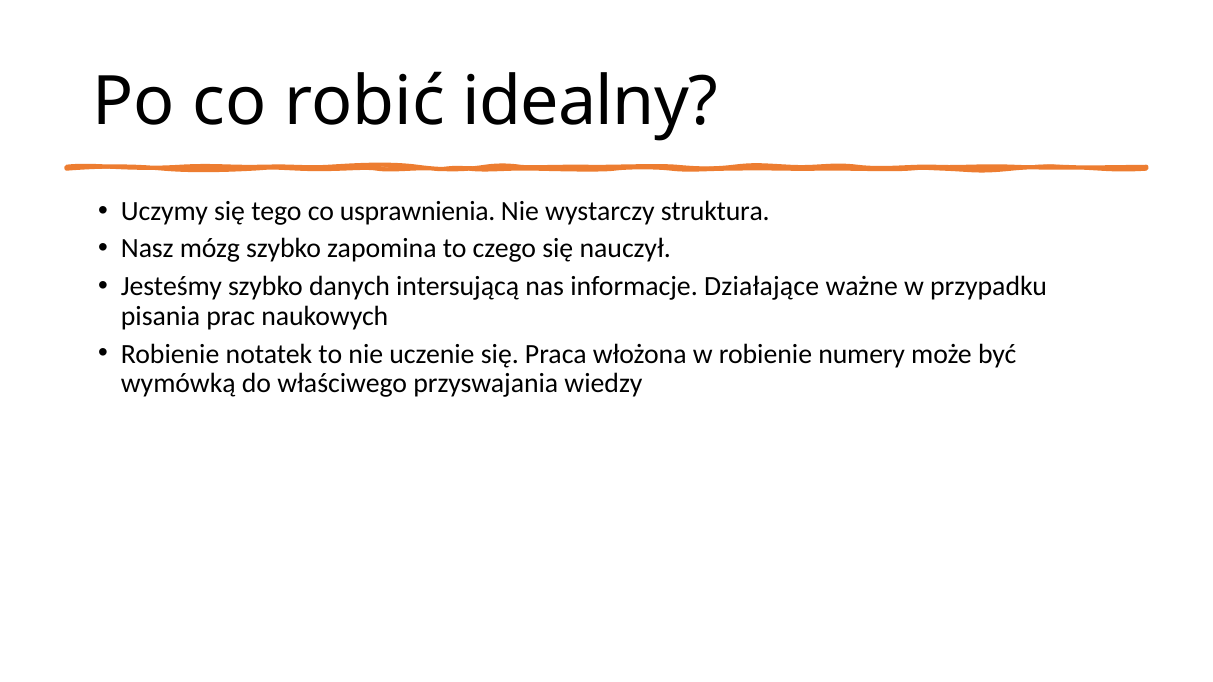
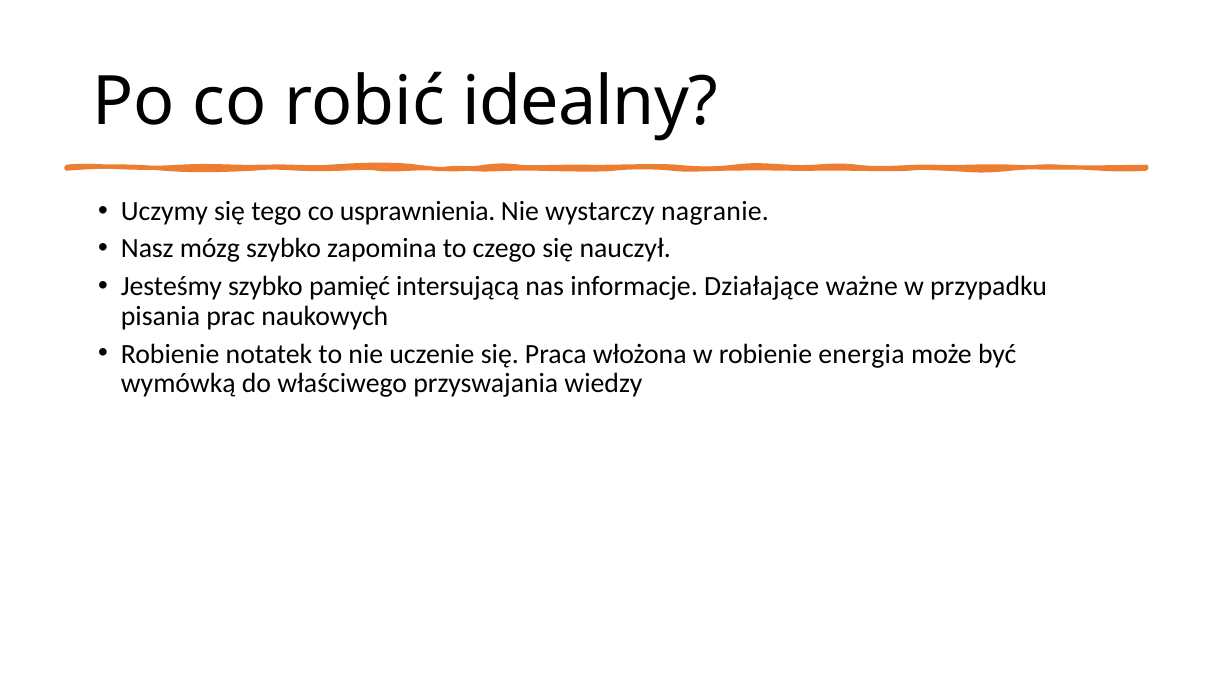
struktura: struktura -> nagranie
danych: danych -> pamięć
numery: numery -> energia
